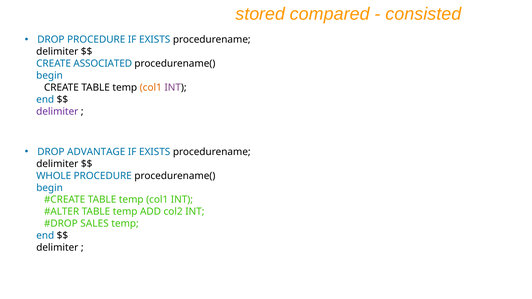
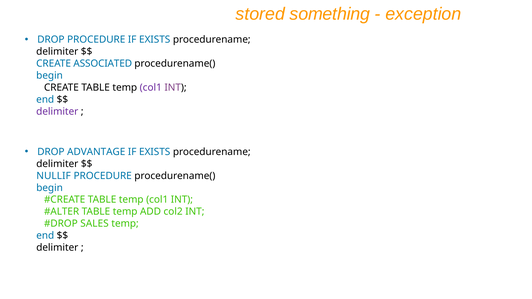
compared: compared -> something
consisted: consisted -> exception
col1 at (151, 88) colour: orange -> purple
WHOLE: WHOLE -> NULLIF
